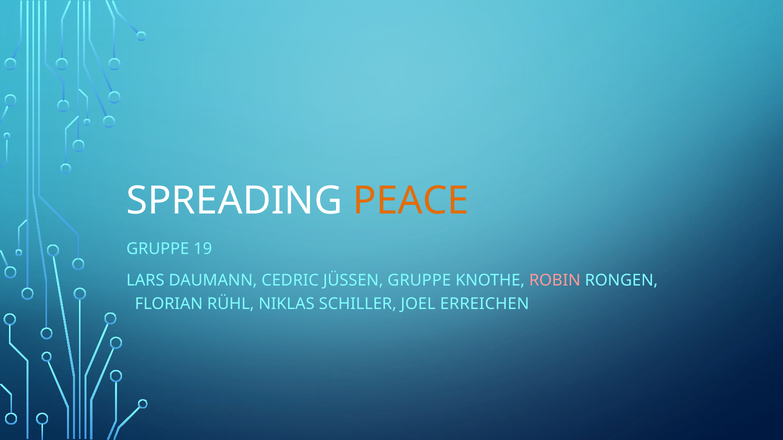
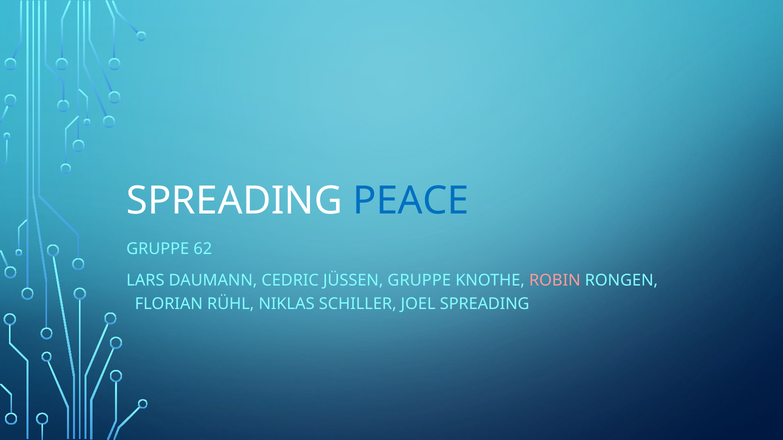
PEACE colour: orange -> blue
19: 19 -> 62
JOEL ERREICHEN: ERREICHEN -> SPREADING
